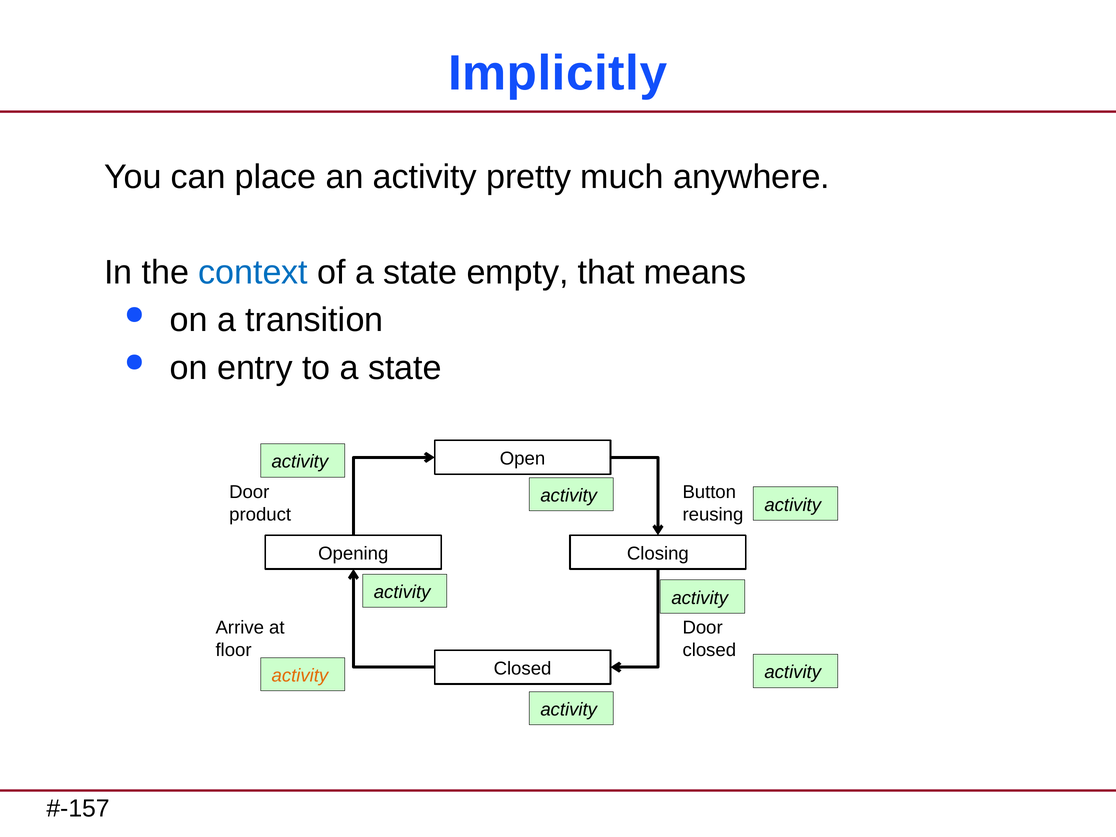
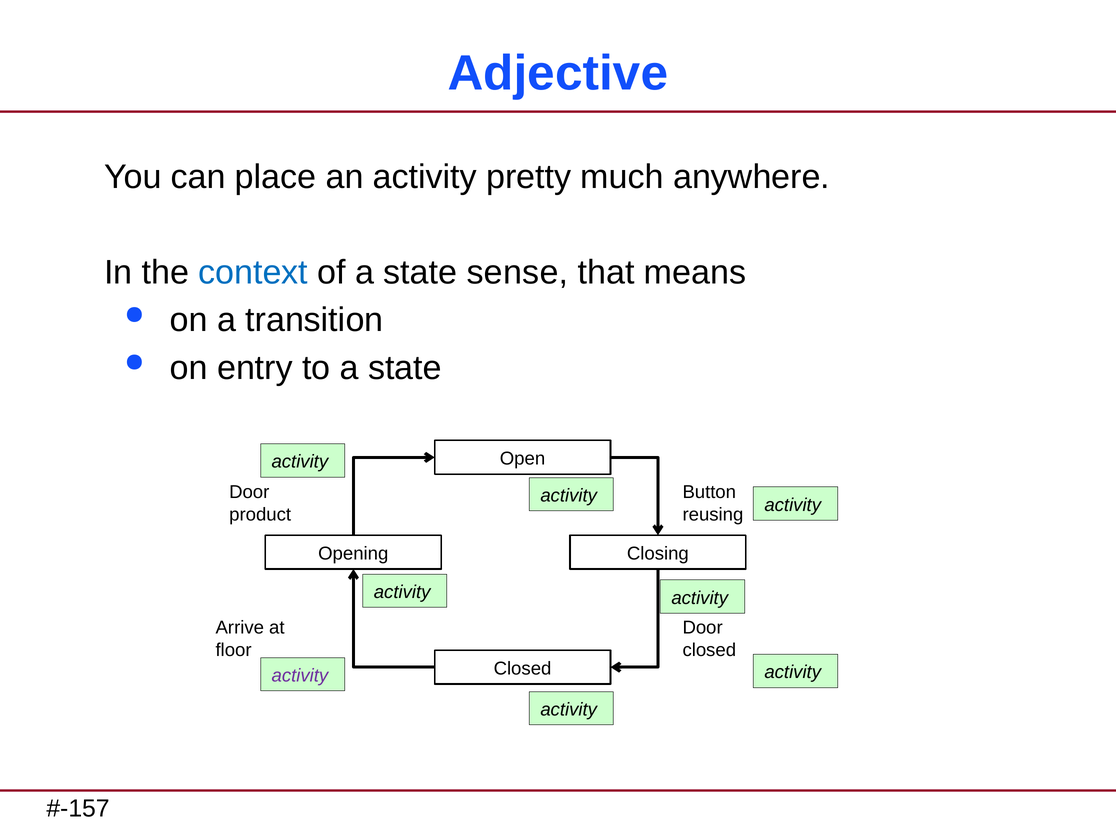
Implicitly: Implicitly -> Adjective
empty: empty -> sense
activity at (300, 676) colour: orange -> purple
